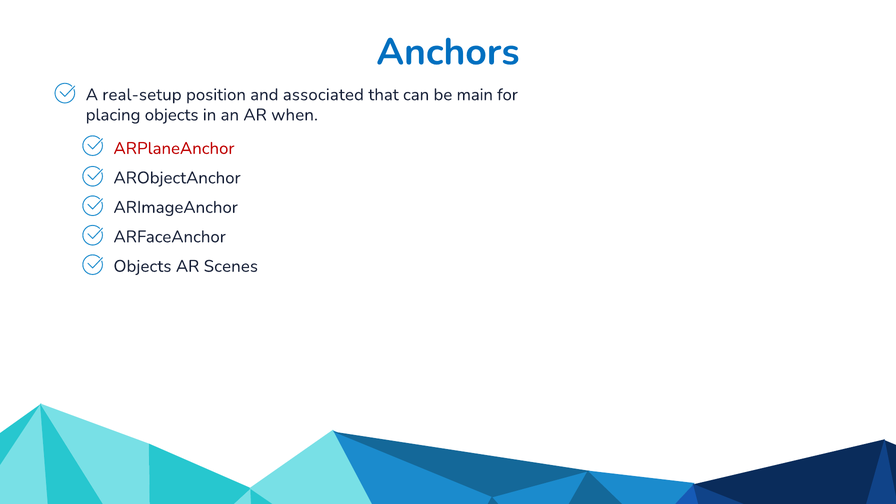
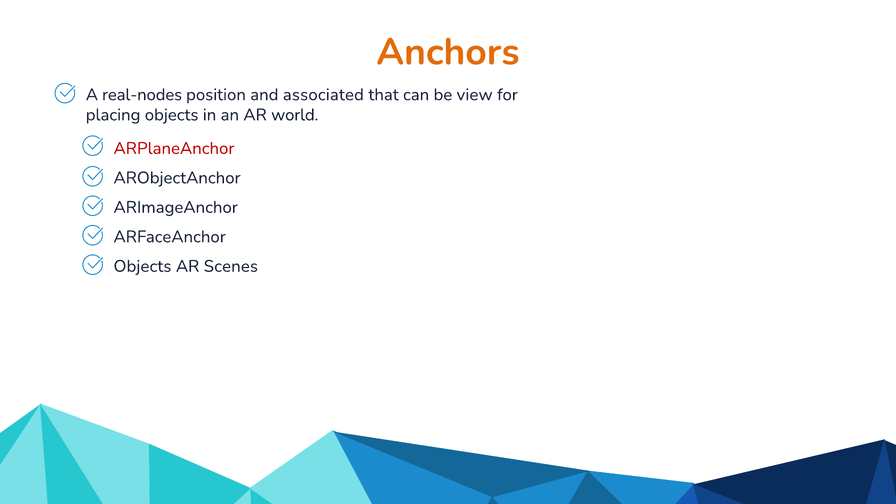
Anchors colour: blue -> orange
real-setup: real-setup -> real-nodes
main: main -> view
when: when -> world
